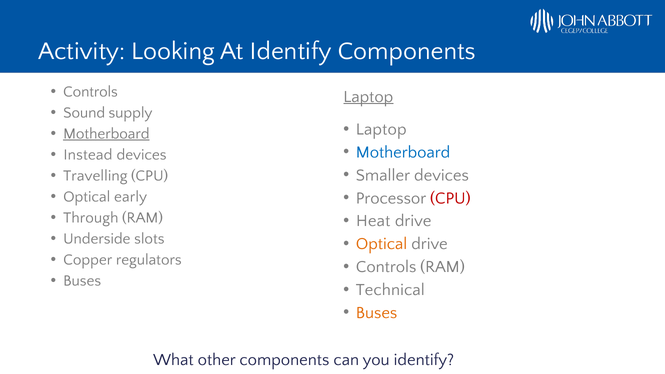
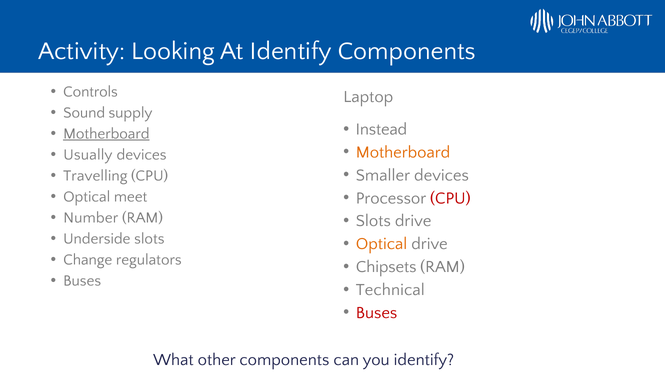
Laptop at (368, 97) underline: present -> none
Laptop at (381, 129): Laptop -> Instead
Motherboard at (403, 152) colour: blue -> orange
Instead: Instead -> Usually
early: early -> meet
Through: Through -> Number
Heat at (373, 221): Heat -> Slots
Copper: Copper -> Change
Controls at (386, 267): Controls -> Chipsets
Buses at (377, 313) colour: orange -> red
